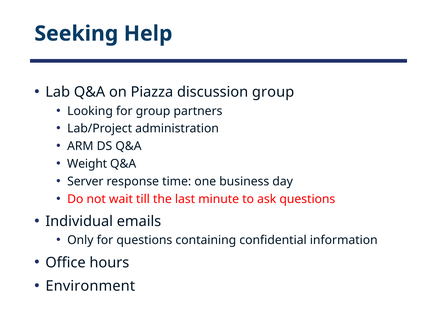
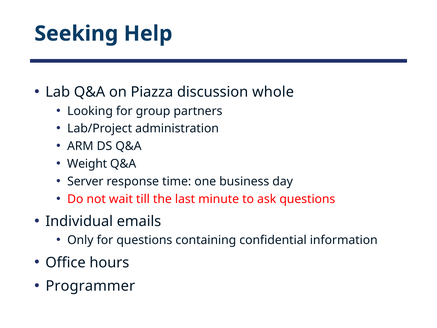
discussion group: group -> whole
Environment: Environment -> Programmer
